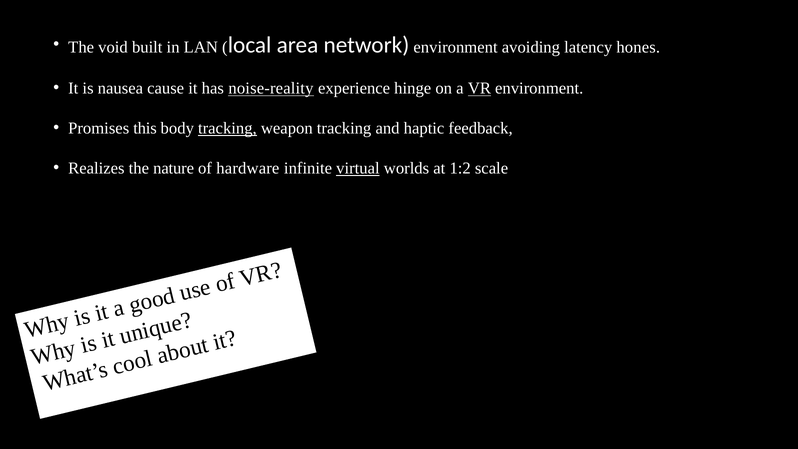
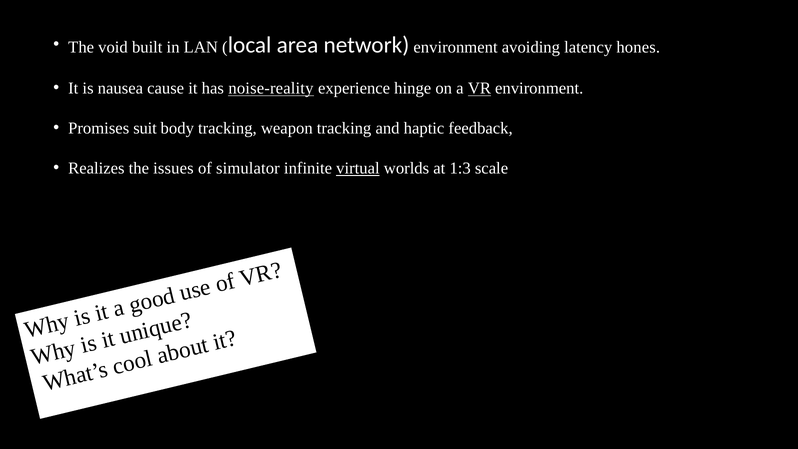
this: this -> suit
tracking at (227, 128) underline: present -> none
nature: nature -> issues
hardware: hardware -> simulator
1:2: 1:2 -> 1:3
